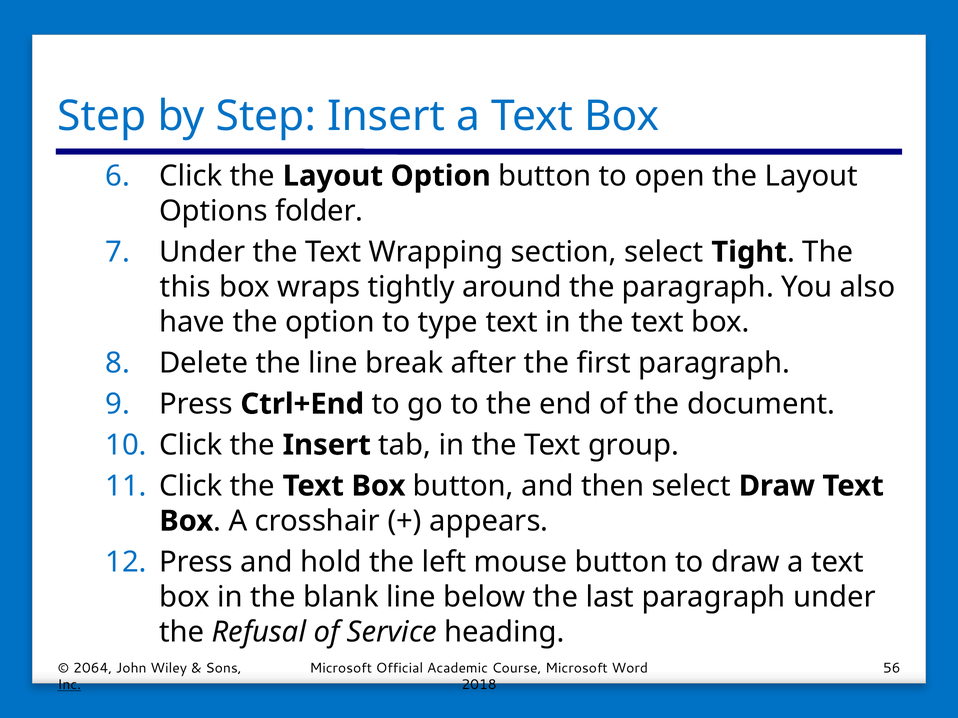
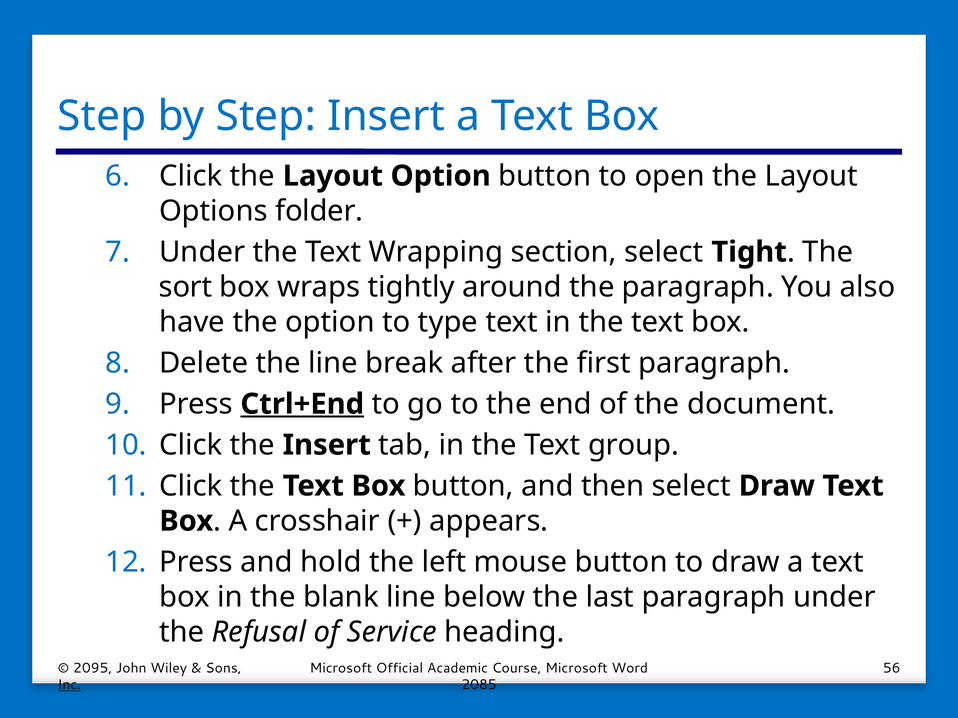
this: this -> sort
Ctrl+End underline: none -> present
2064: 2064 -> 2095
2018: 2018 -> 2085
